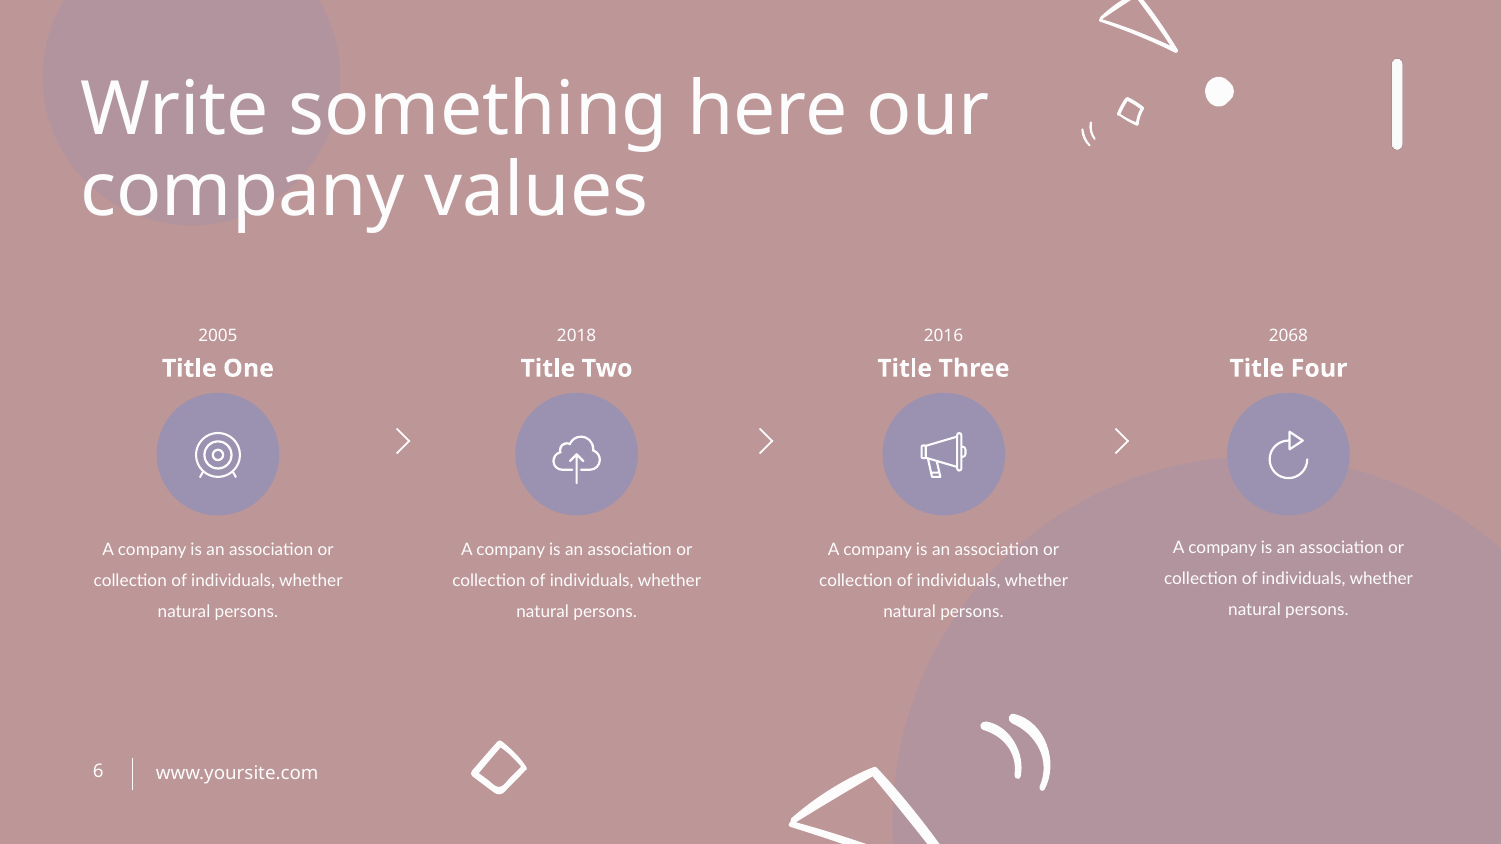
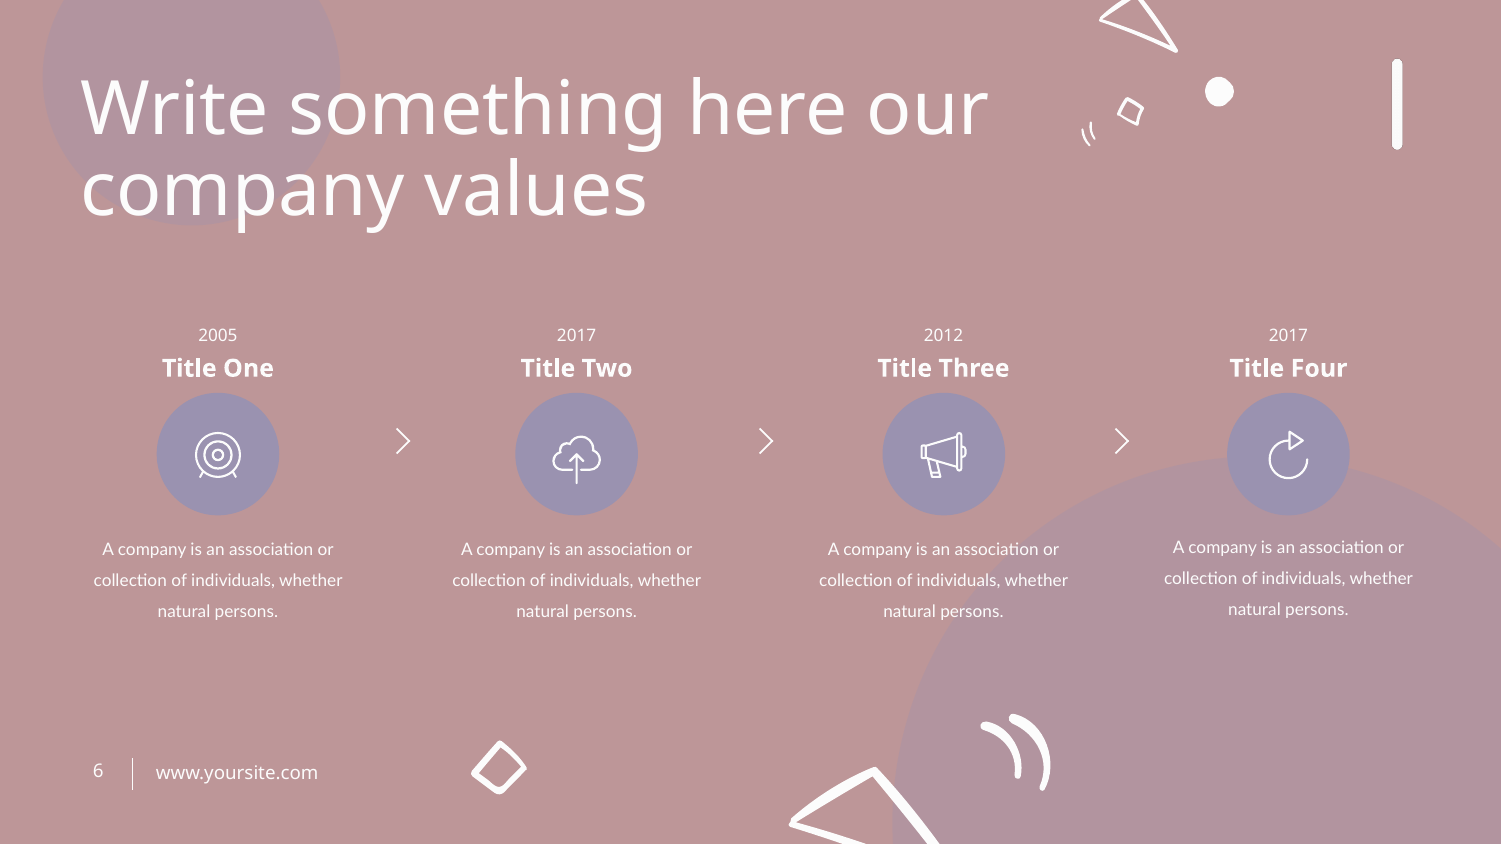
2018 at (577, 336): 2018 -> 2017
2016: 2016 -> 2012
2068 at (1288, 336): 2068 -> 2017
